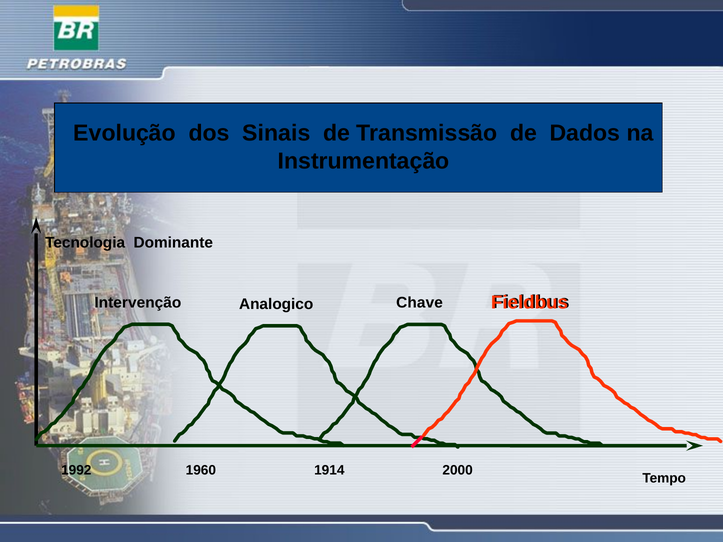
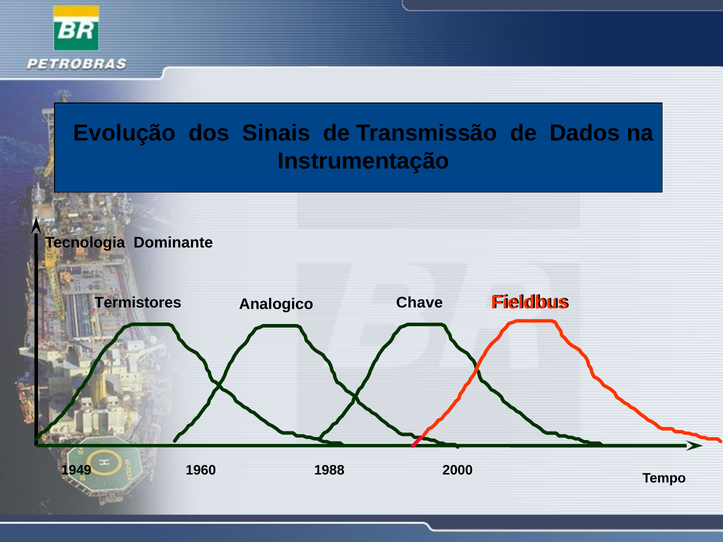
Intervenção: Intervenção -> Termistores
1992: 1992 -> 1949
1914: 1914 -> 1988
